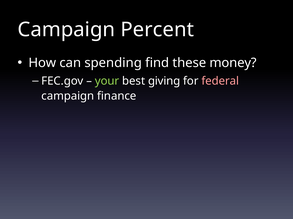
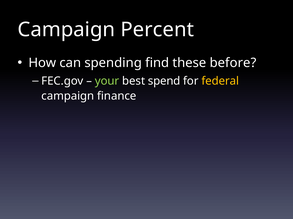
money: money -> before
giving: giving -> spend
federal colour: pink -> yellow
